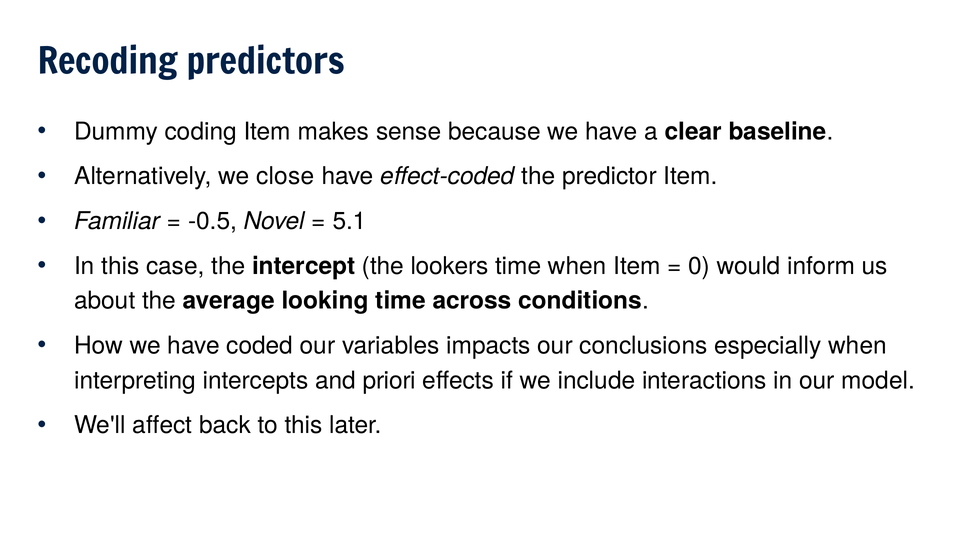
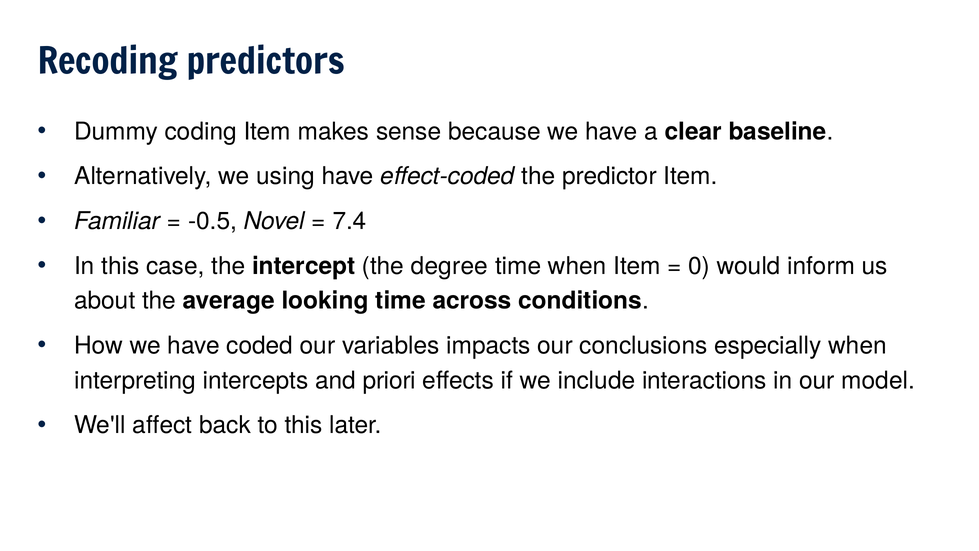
close: close -> using
5.1: 5.1 -> 7.4
lookers: lookers -> degree
